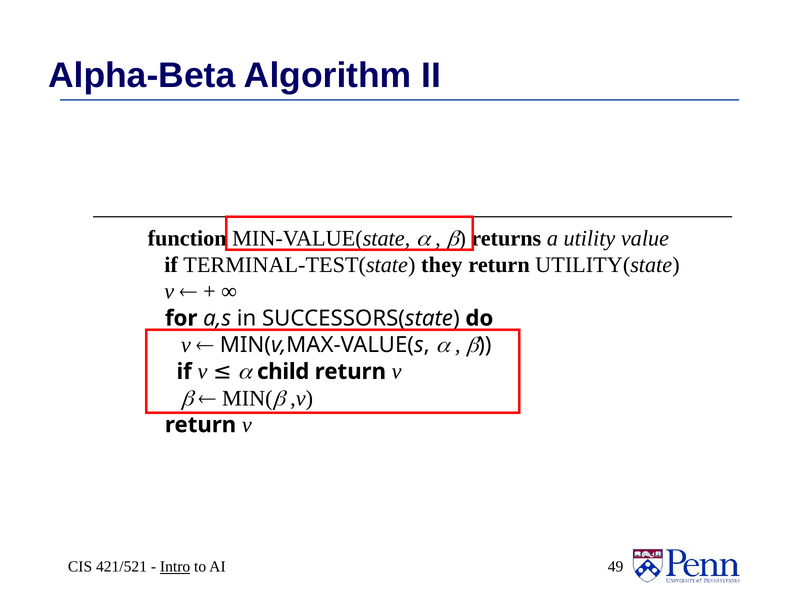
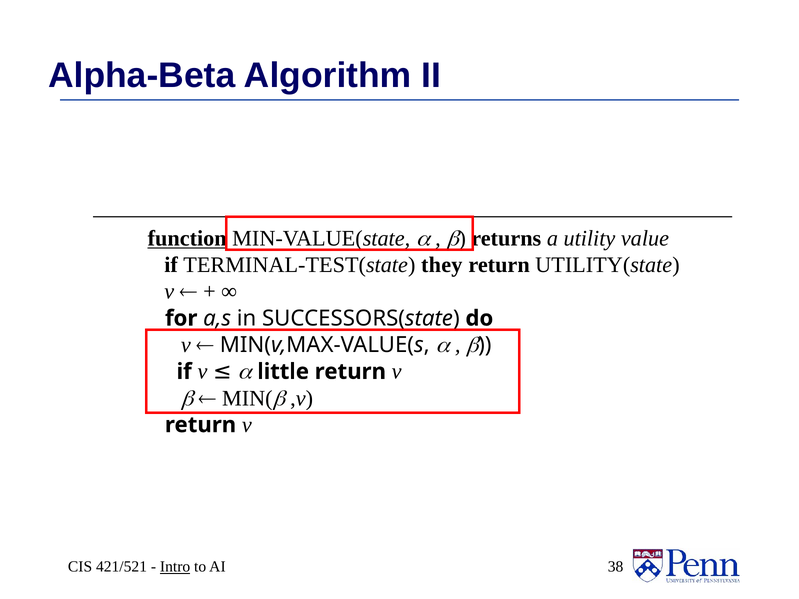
function underline: none -> present
child: child -> little
49: 49 -> 38
